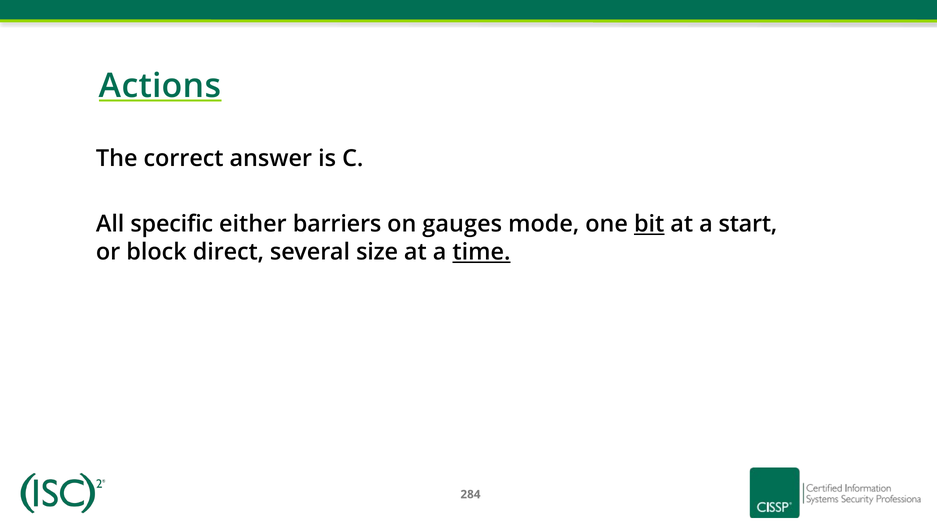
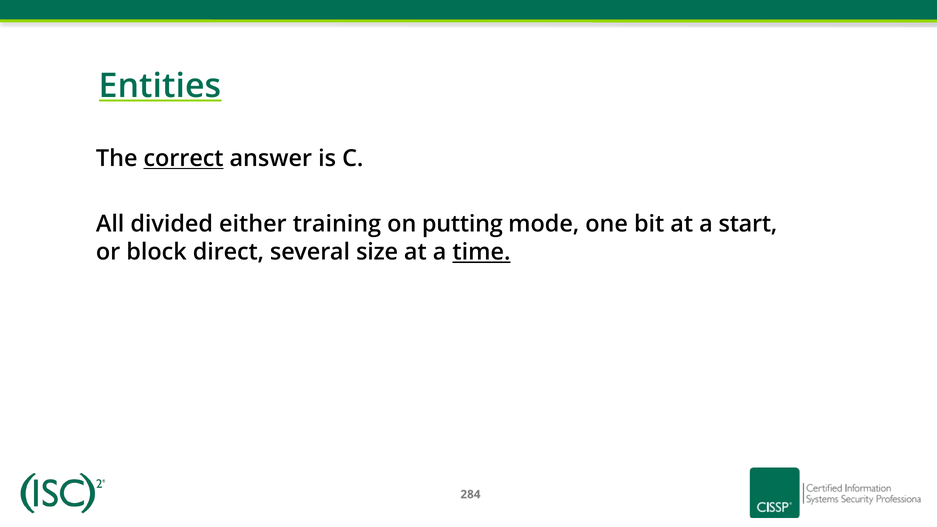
Actions: Actions -> Entities
correct underline: none -> present
specific: specific -> divided
barriers: barriers -> training
gauges: gauges -> putting
bit underline: present -> none
